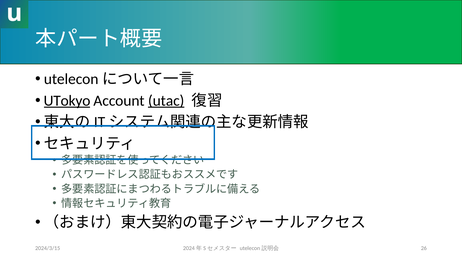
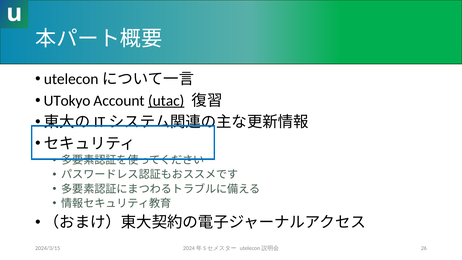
UTokyo underline: present -> none
